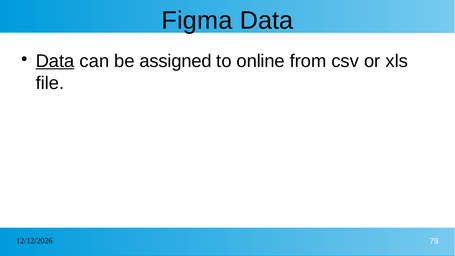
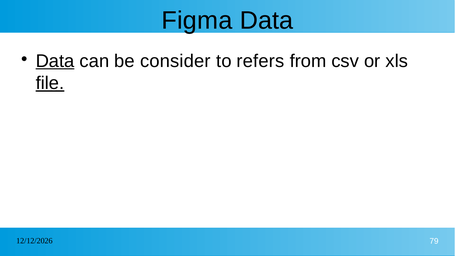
assigned: assigned -> consider
online: online -> refers
file underline: none -> present
